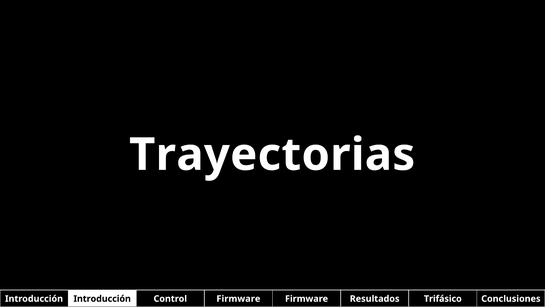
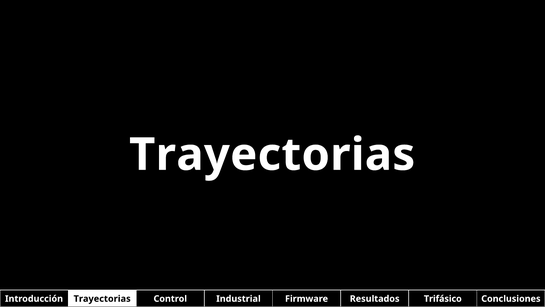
Introducción Introducción: Introducción -> Trayectorias
Control Firmware: Firmware -> Industrial
